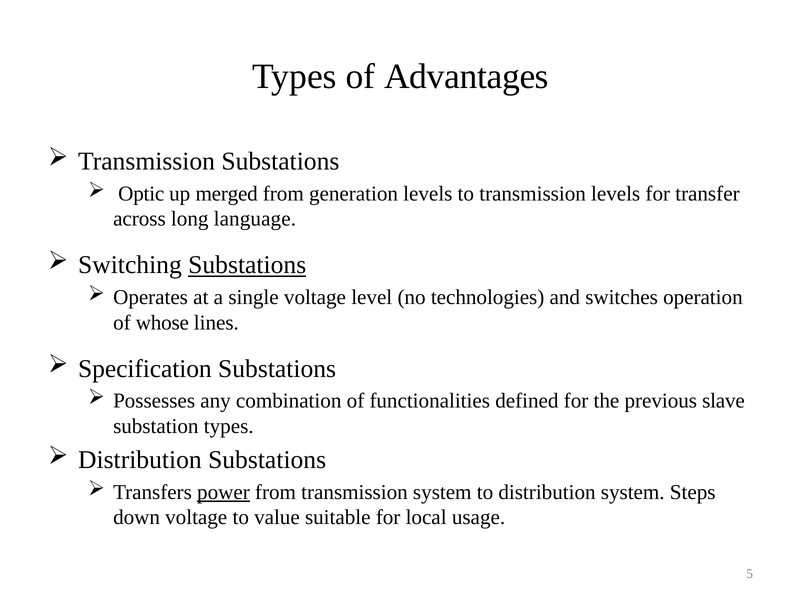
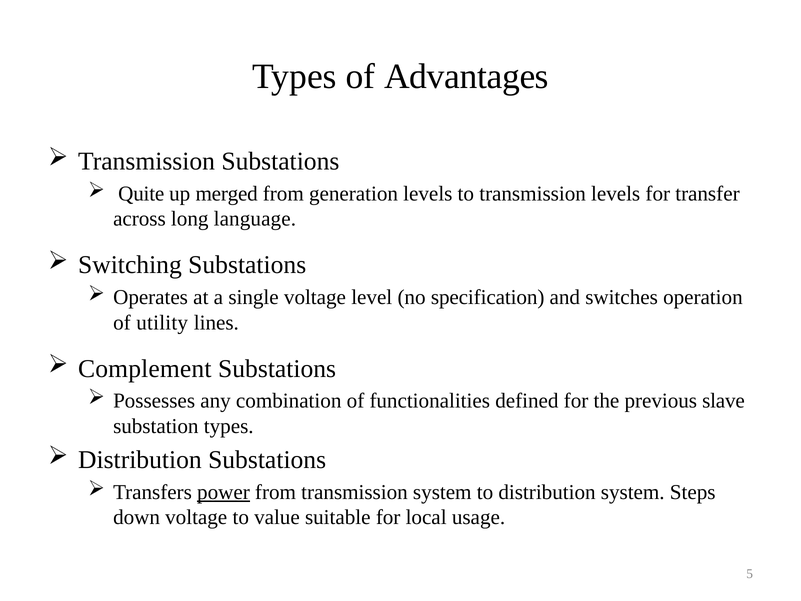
Optic: Optic -> Quite
Substations at (247, 265) underline: present -> none
technologies: technologies -> specification
whose: whose -> utility
Specification: Specification -> Complement
